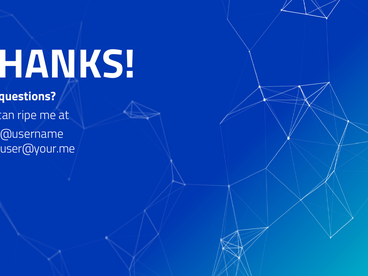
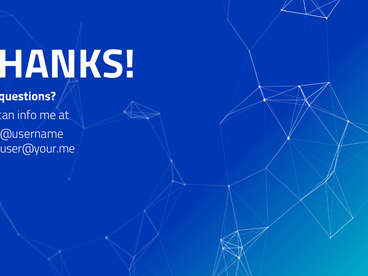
ripe: ripe -> info
